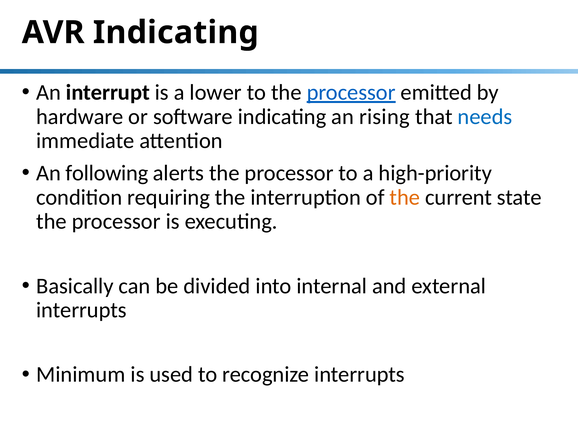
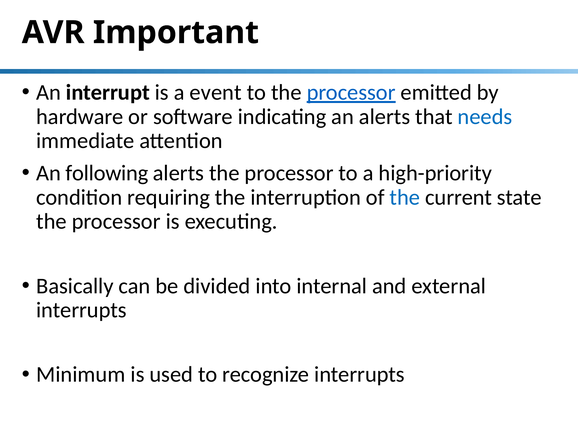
AVR Indicating: Indicating -> Important
lower: lower -> event
an rising: rising -> alerts
the at (405, 198) colour: orange -> blue
